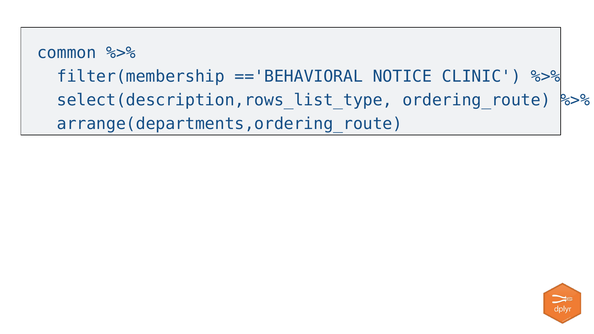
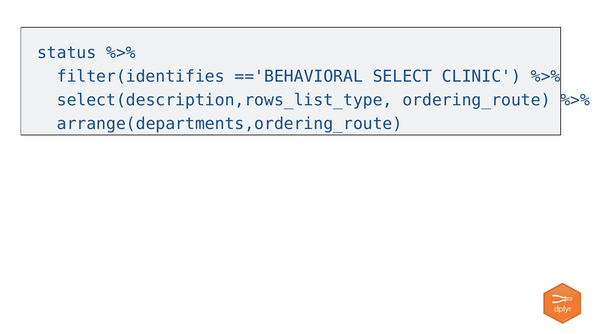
common: common -> status
filter(membership: filter(membership -> filter(identifies
NOTICE: NOTICE -> SELECT
